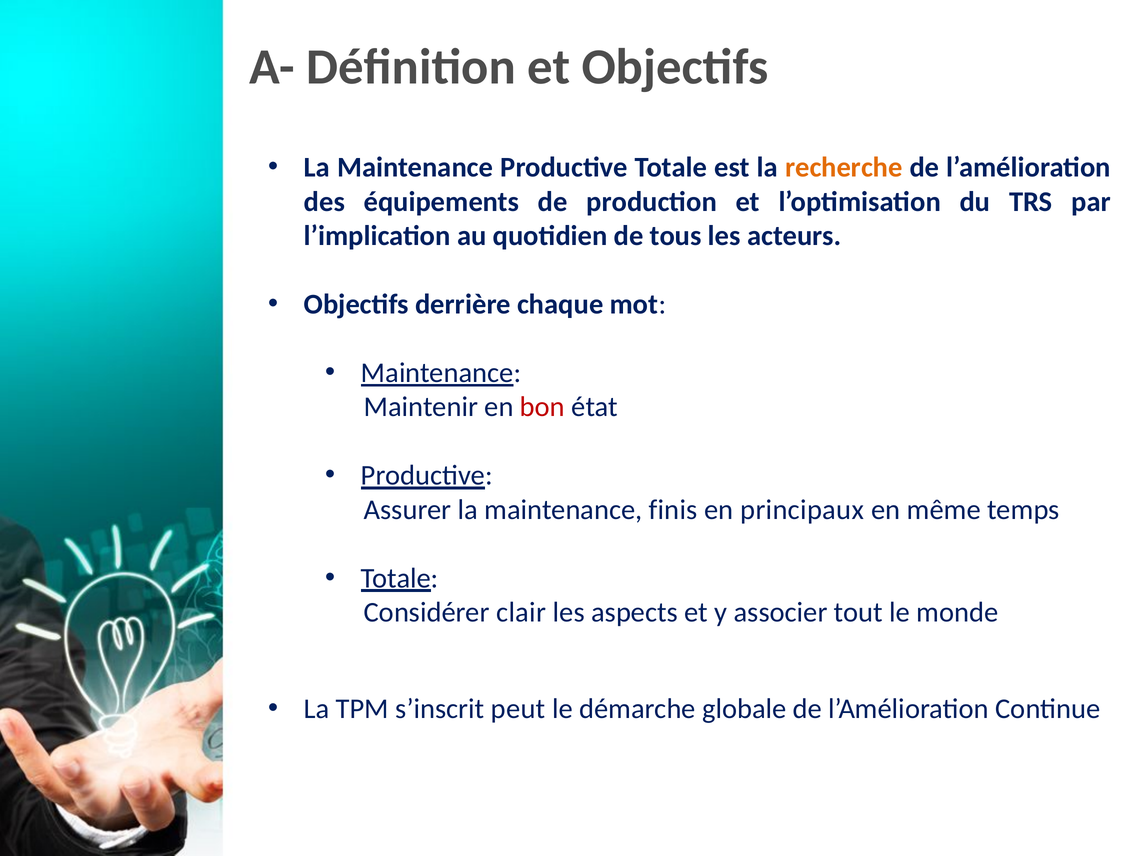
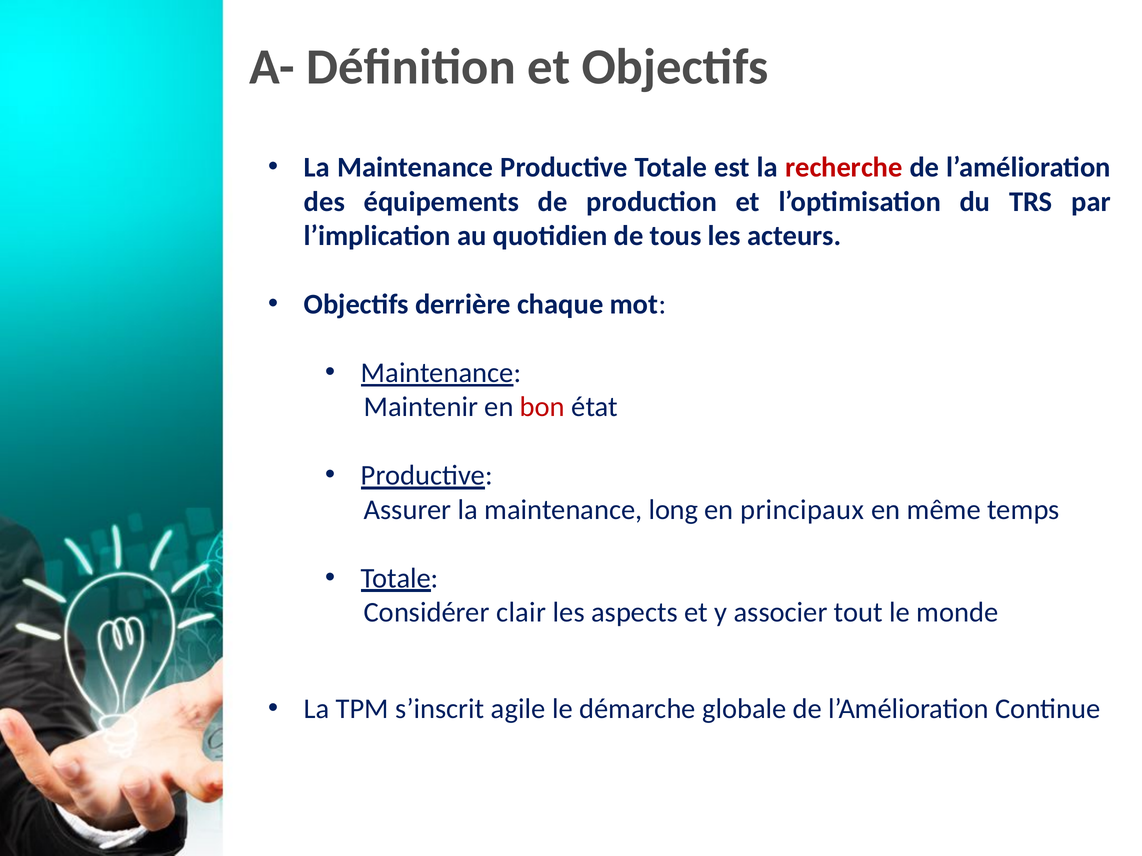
recherche colour: orange -> red
finis: finis -> long
peut: peut -> agile
